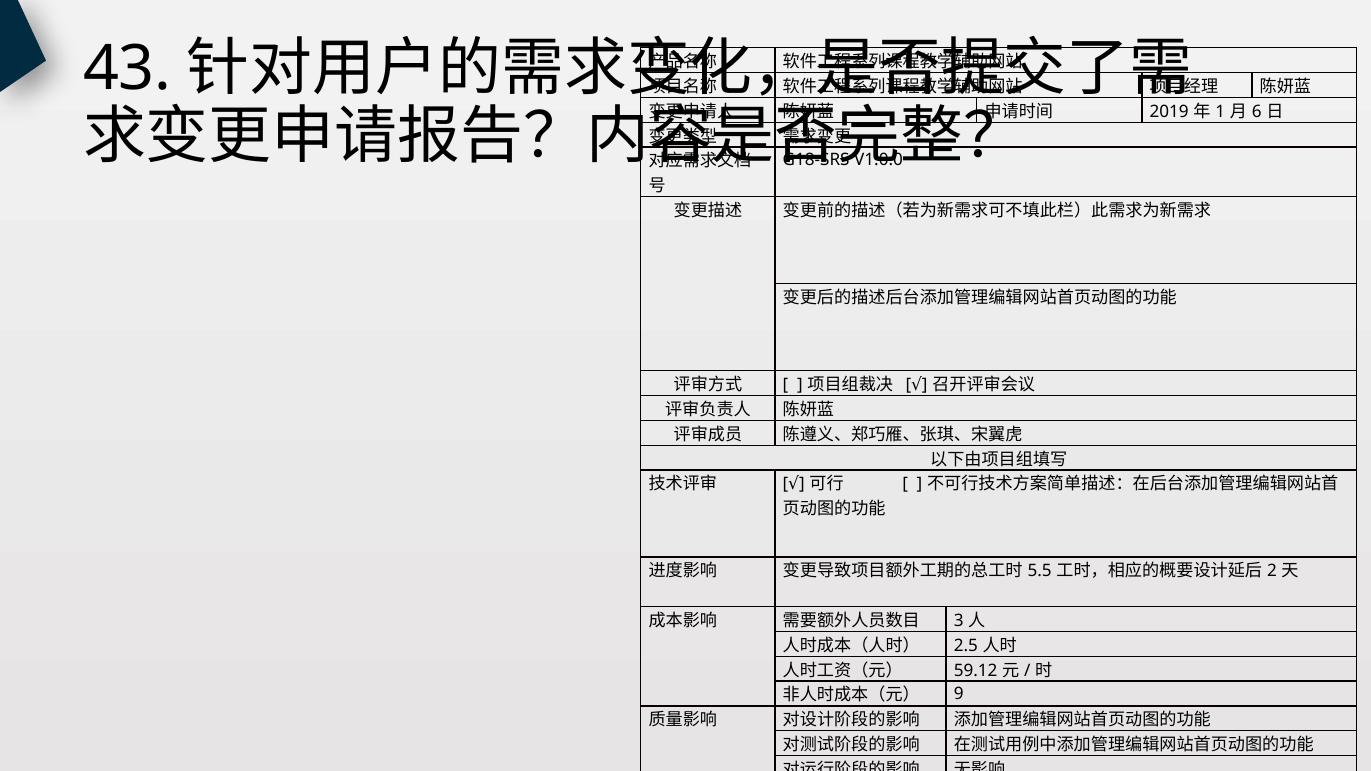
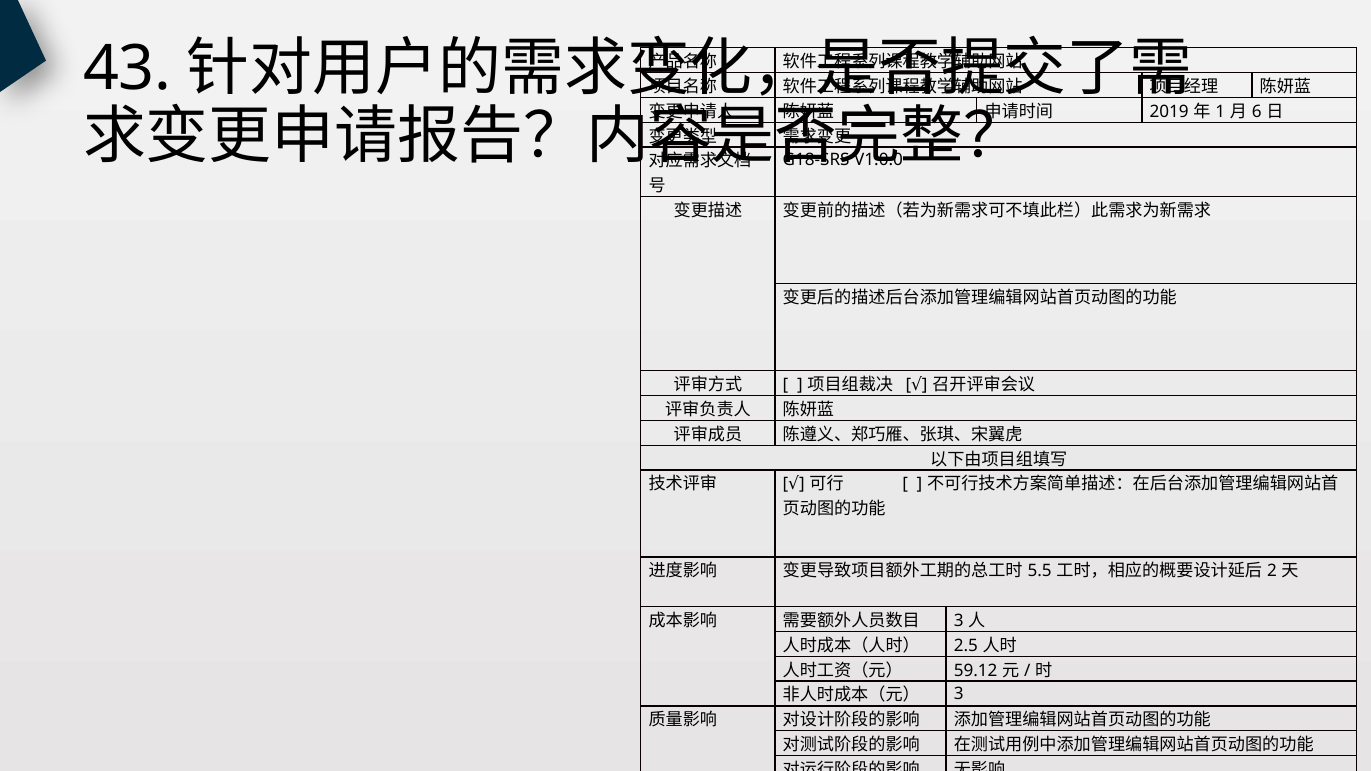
9 at (959, 694): 9 -> 3
